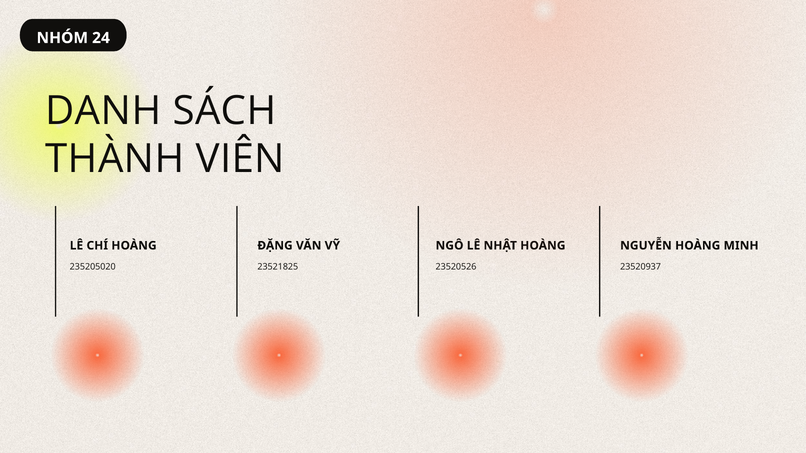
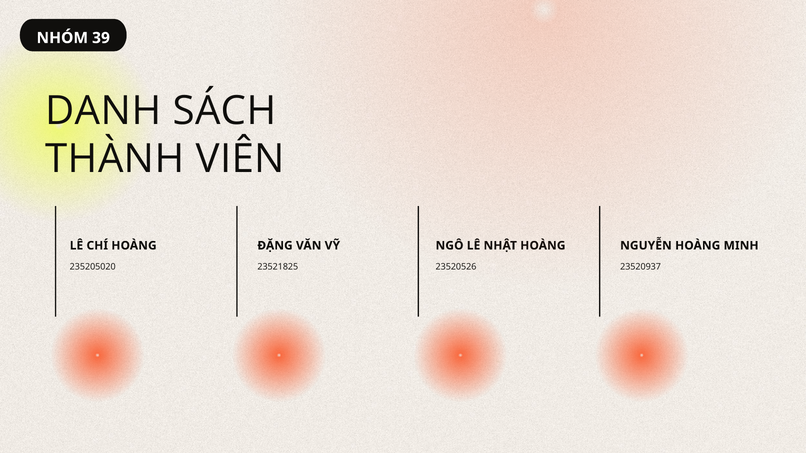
24: 24 -> 39
